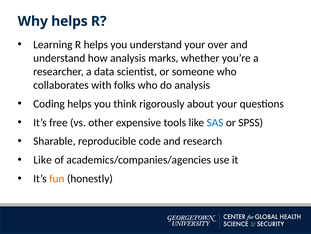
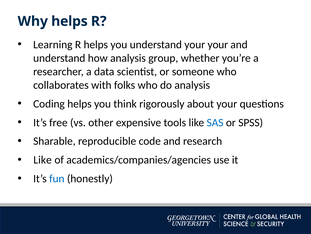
your over: over -> your
marks: marks -> group
fun colour: orange -> blue
